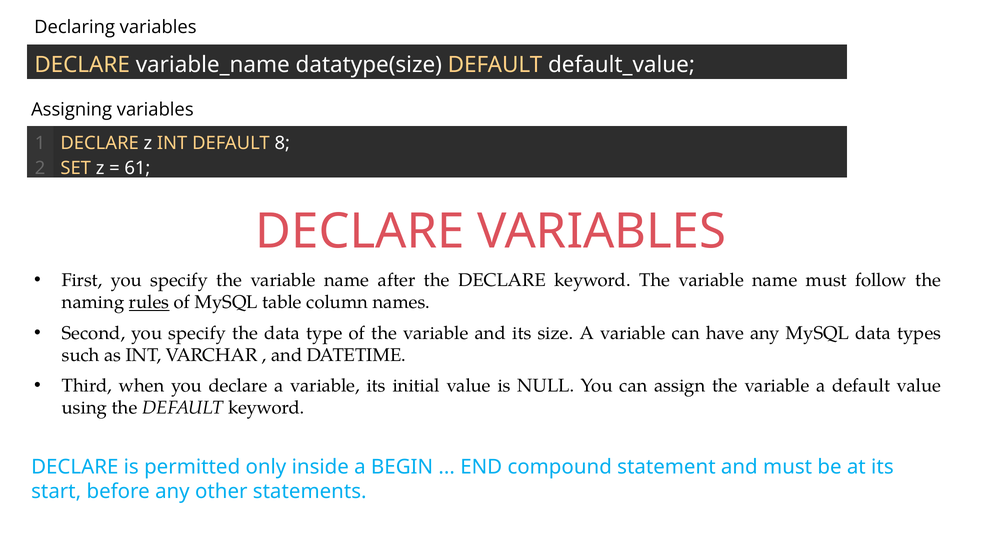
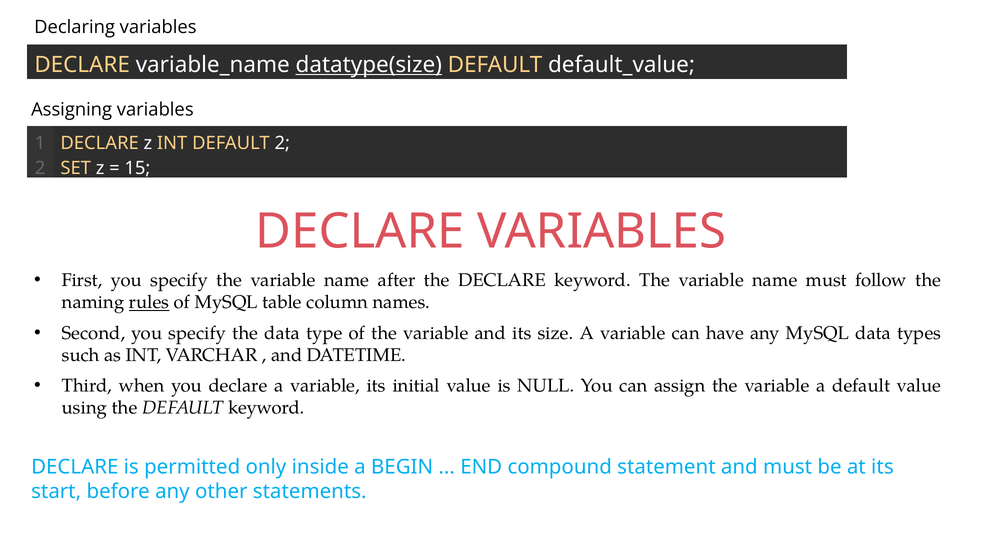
datatype(size underline: none -> present
DEFAULT 8: 8 -> 2
61: 61 -> 15
